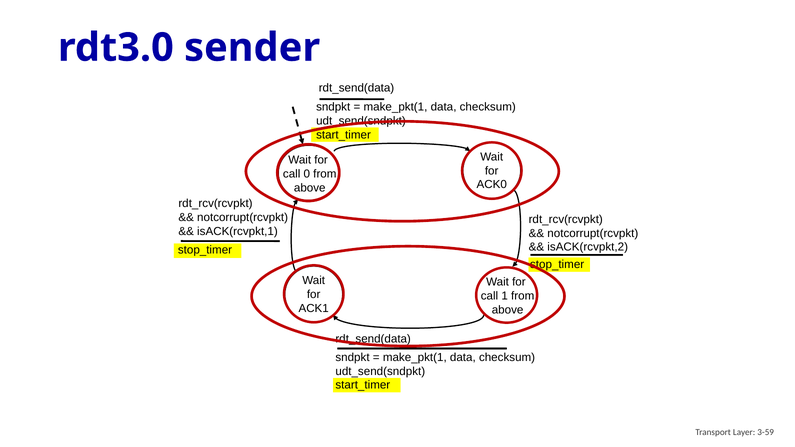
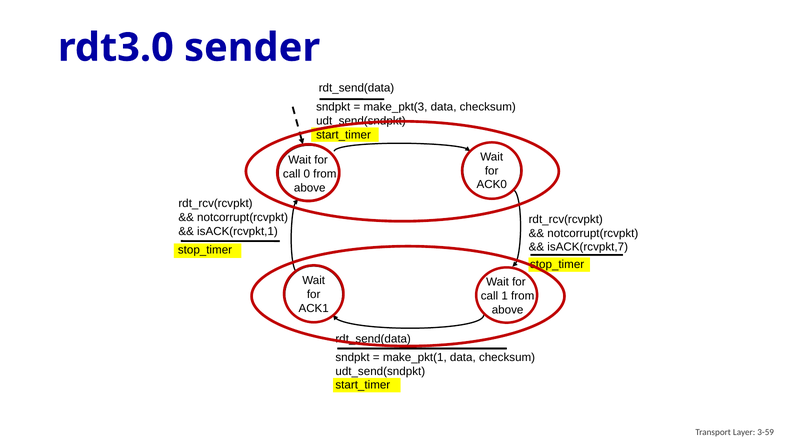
make_pkt(1 at (395, 107): make_pkt(1 -> make_pkt(3
isACK(rcvpkt,2: isACK(rcvpkt,2 -> isACK(rcvpkt,7
